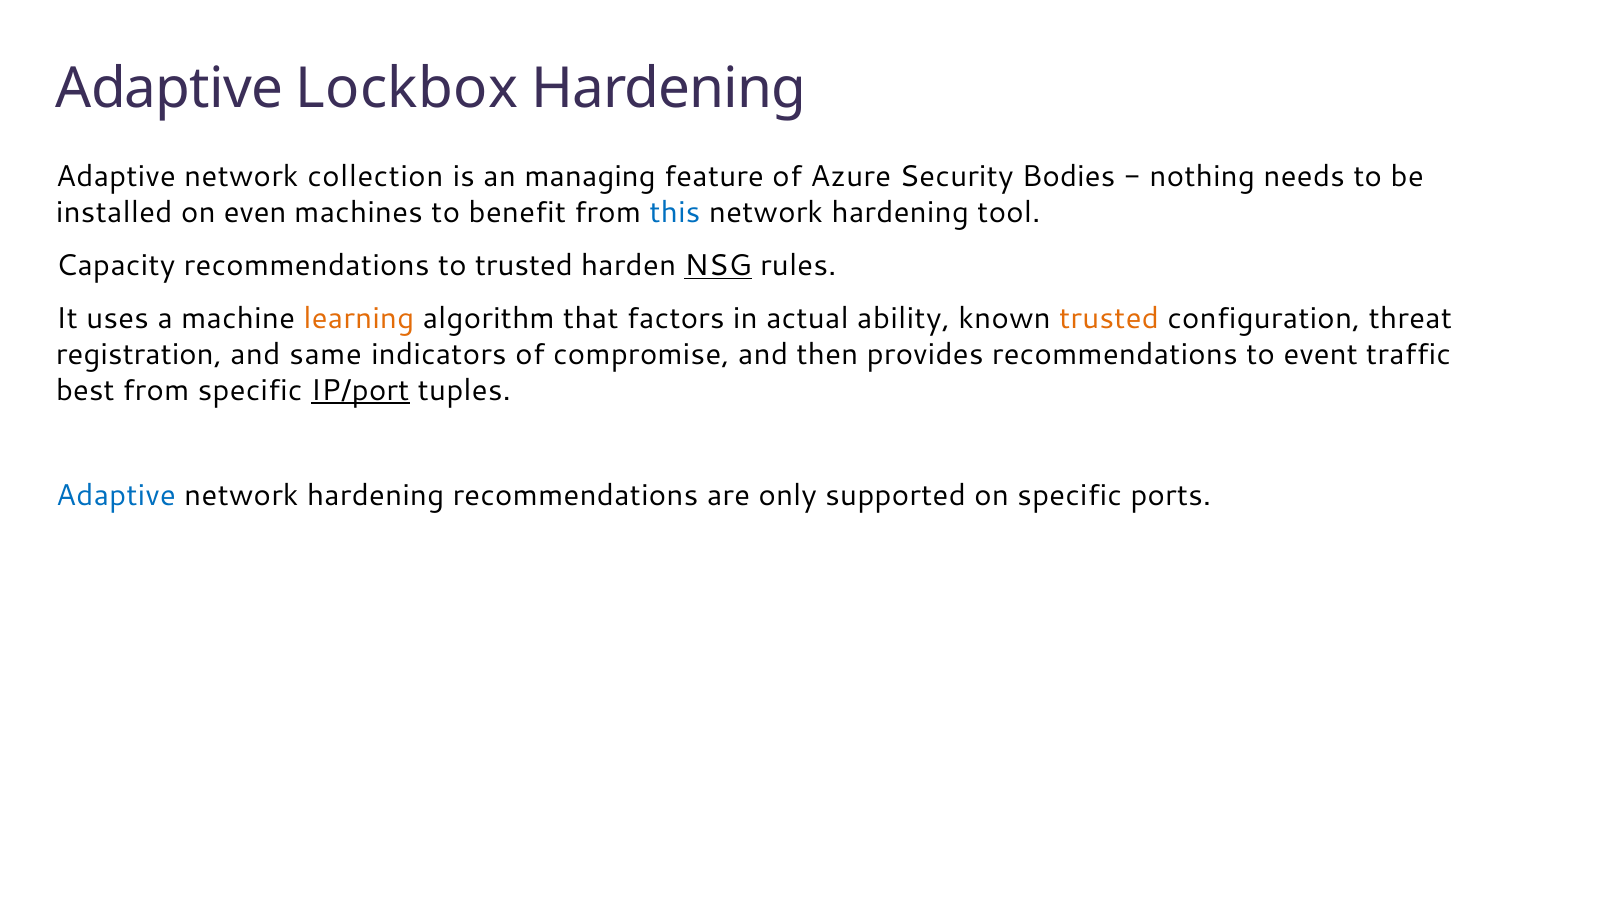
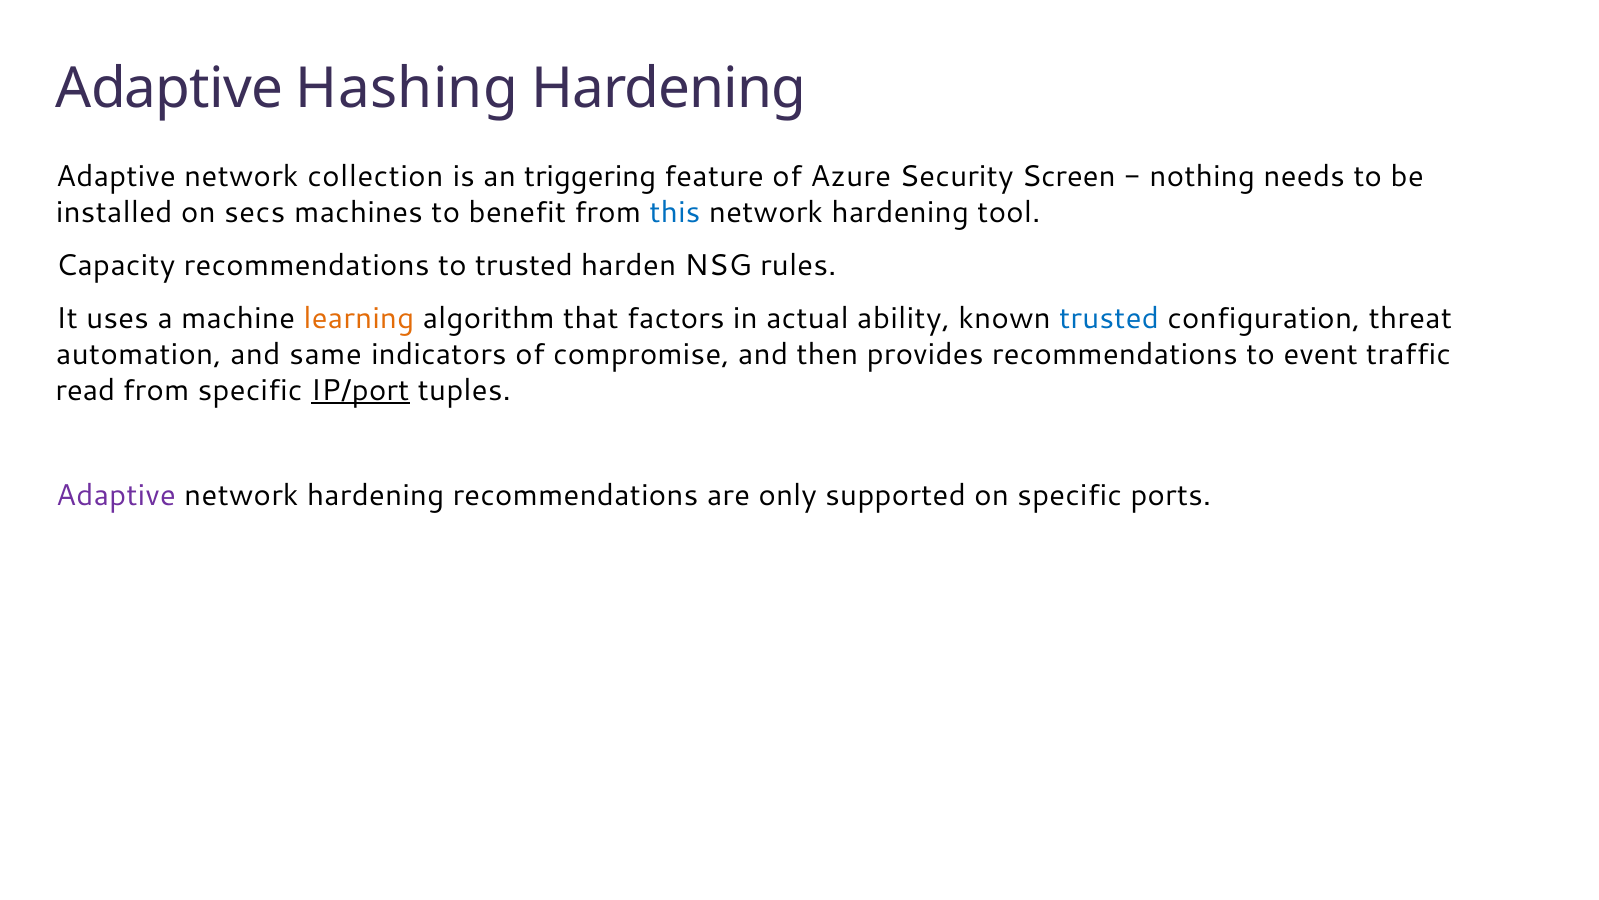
Lockbox: Lockbox -> Hashing
managing: managing -> triggering
Bodies: Bodies -> Screen
even: even -> secs
NSG underline: present -> none
trusted at (1109, 318) colour: orange -> blue
registration: registration -> automation
best: best -> read
Adaptive at (116, 495) colour: blue -> purple
